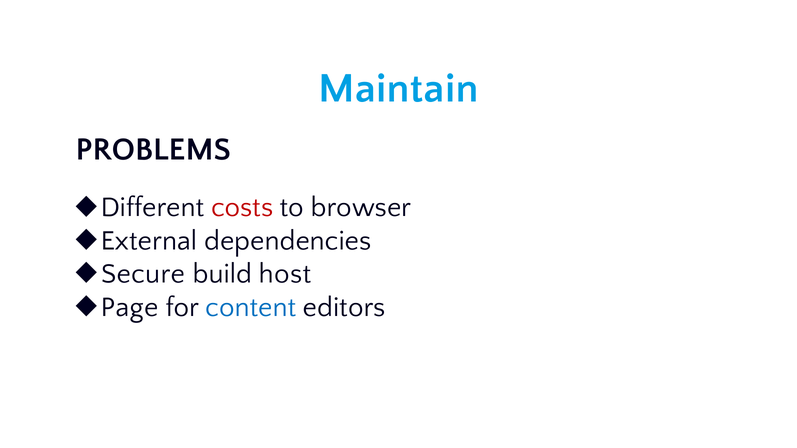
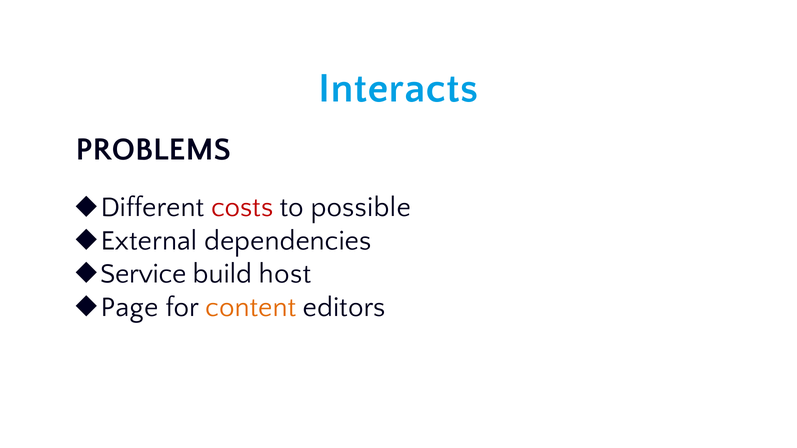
Maintain: Maintain -> Interacts
browser: browser -> possible
Secure: Secure -> Service
content colour: blue -> orange
